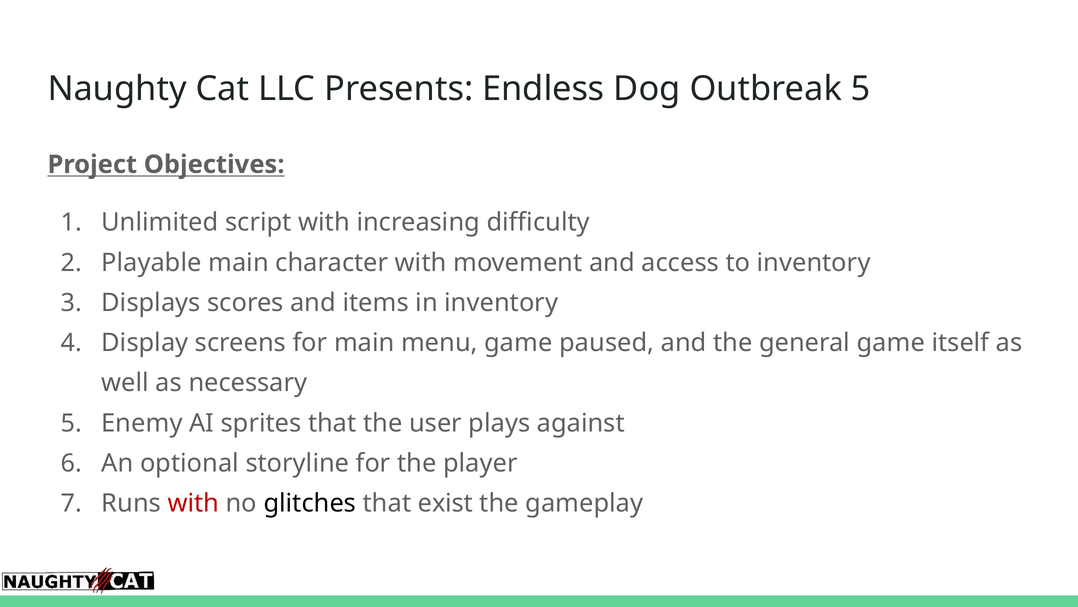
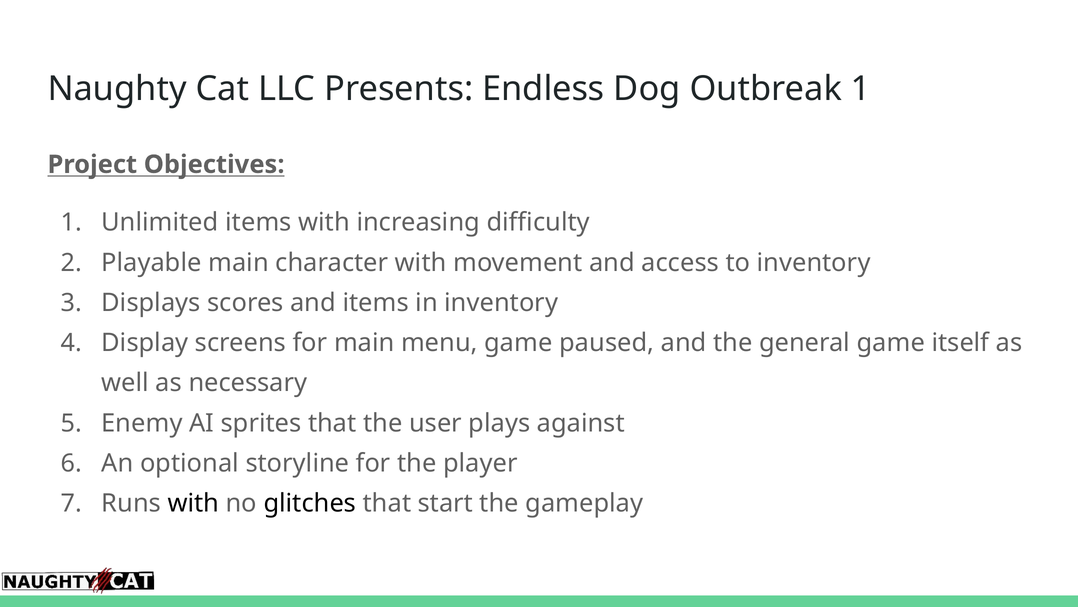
Outbreak 5: 5 -> 1
Unlimited script: script -> items
with at (193, 503) colour: red -> black
exist: exist -> start
